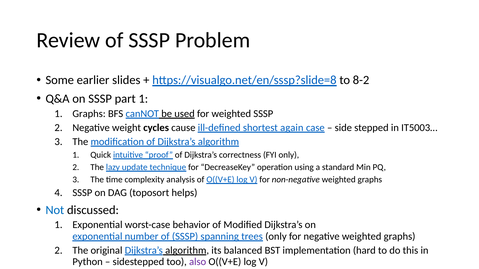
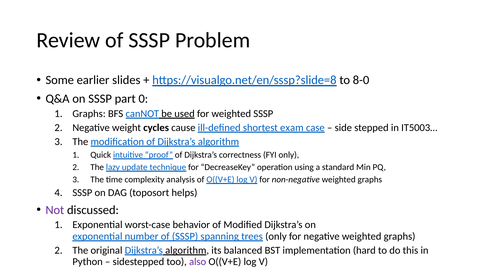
8-2: 8-2 -> 8-0
part 1: 1 -> 0
again: again -> exam
Not colour: blue -> purple
